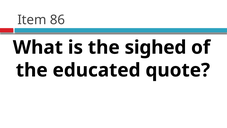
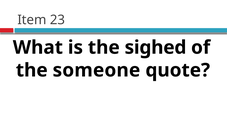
86: 86 -> 23
educated: educated -> someone
